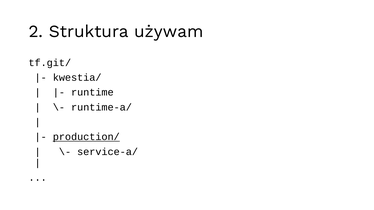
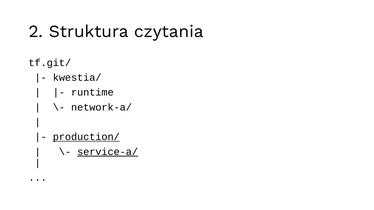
używam: używam -> czytania
runtime-a/: runtime-a/ -> network-a/
service-a/ underline: none -> present
